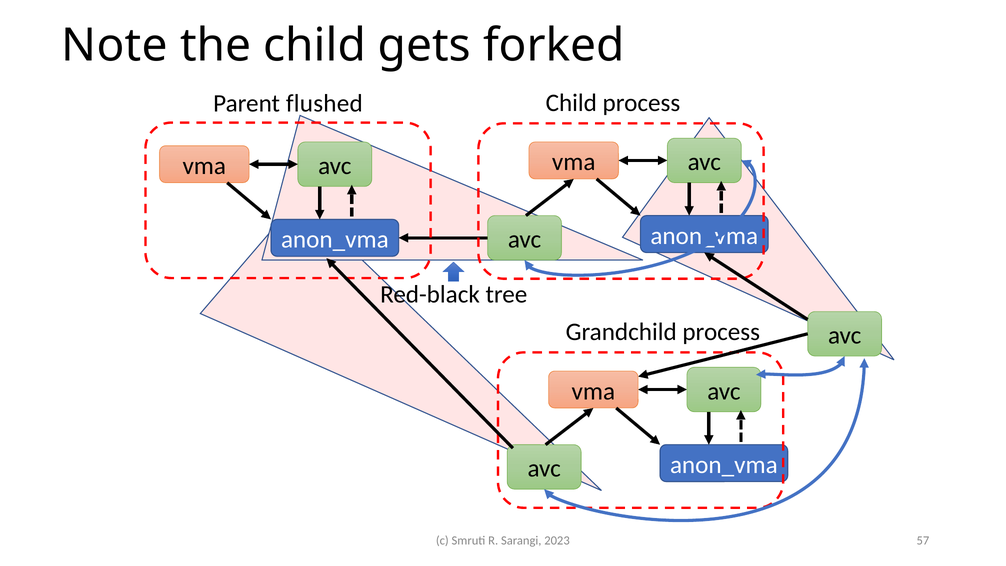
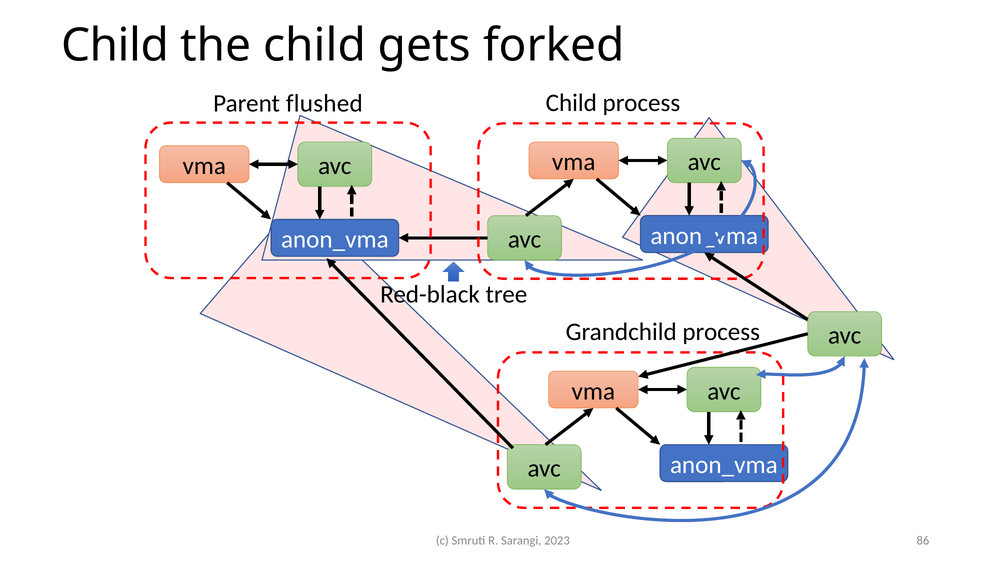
Note at (115, 45): Note -> Child
57: 57 -> 86
